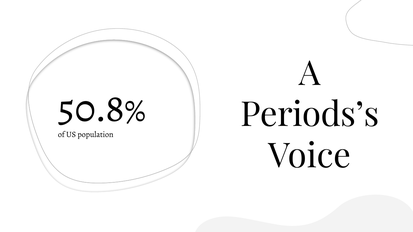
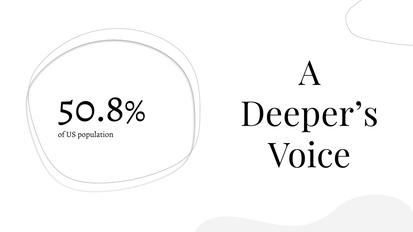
Periods’s: Periods’s -> Deeper’s
